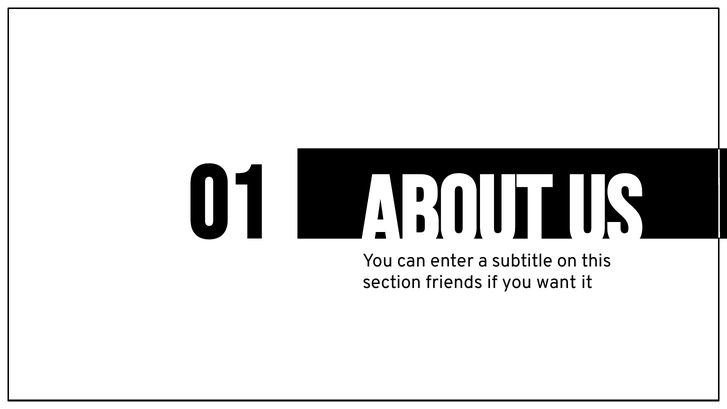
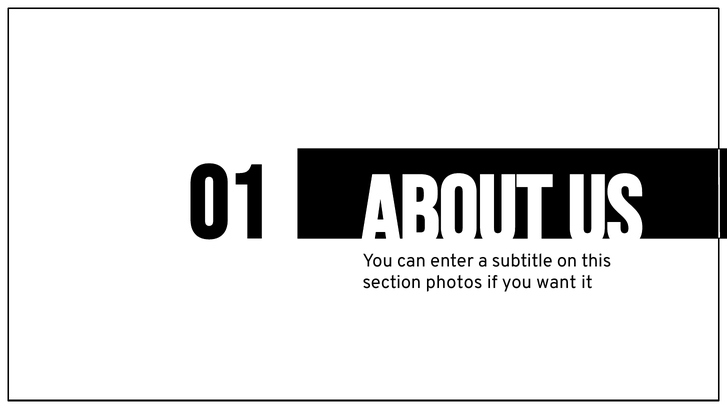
friends: friends -> photos
